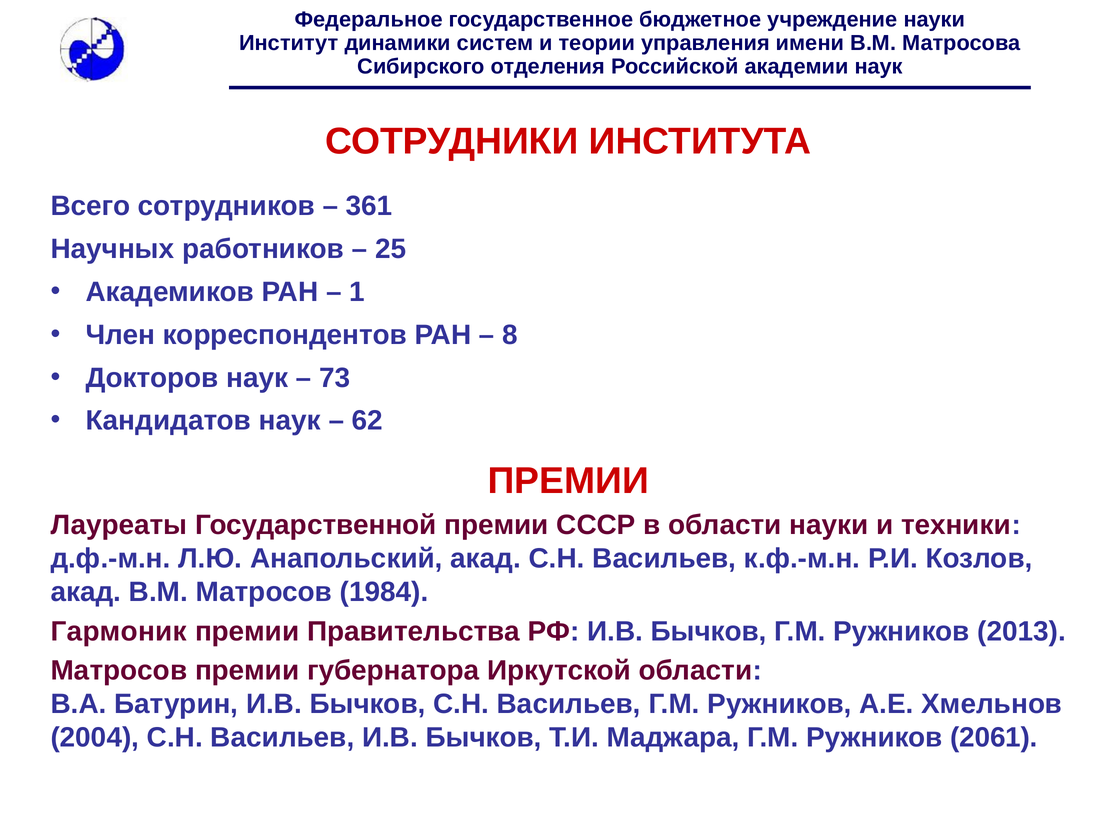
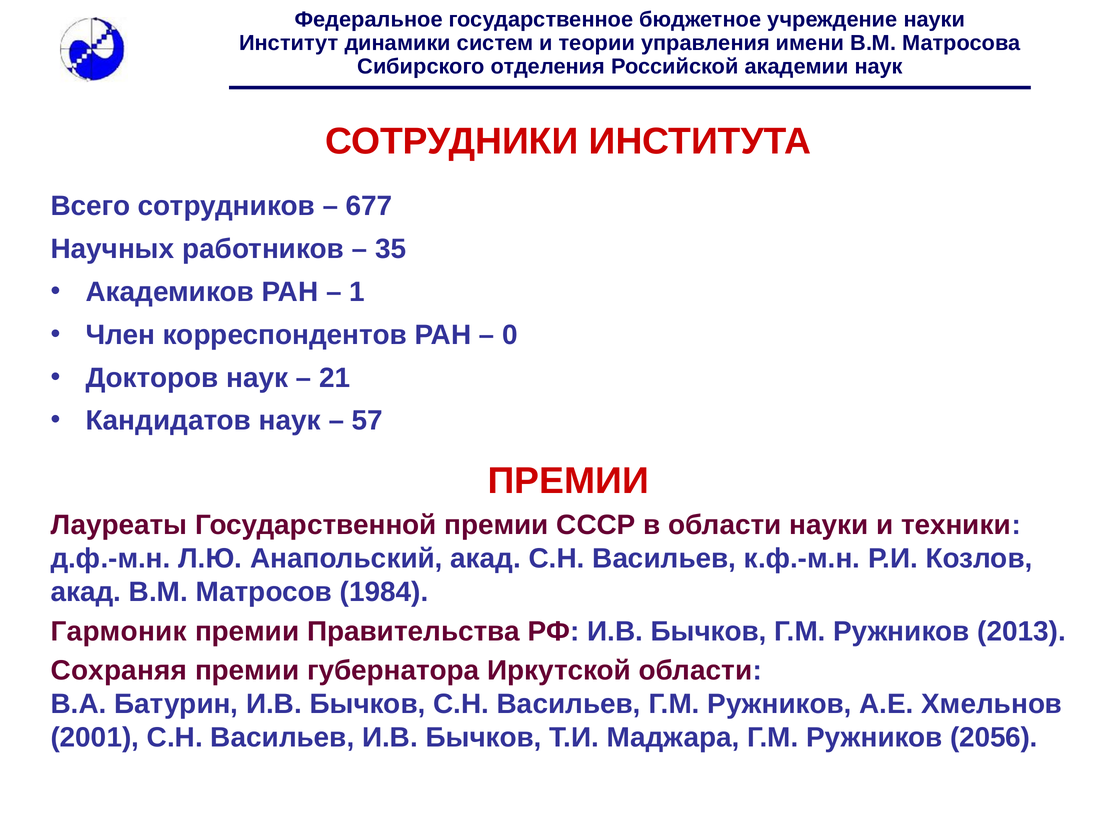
361: 361 -> 677
25: 25 -> 35
8: 8 -> 0
73: 73 -> 21
62: 62 -> 57
Матросов at (119, 671): Матросов -> Сохраняя
2004: 2004 -> 2001
2061: 2061 -> 2056
